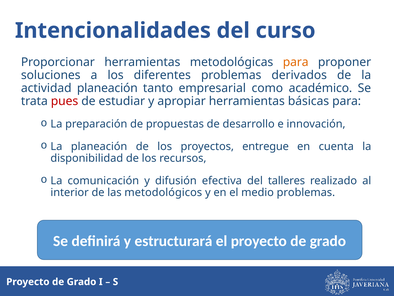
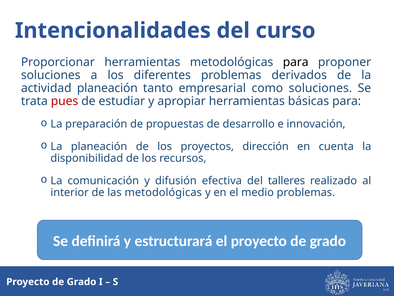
para at (296, 62) colour: orange -> black
como académico: académico -> soluciones
entregue: entregue -> dirección
las metodológicos: metodológicos -> metodológicas
